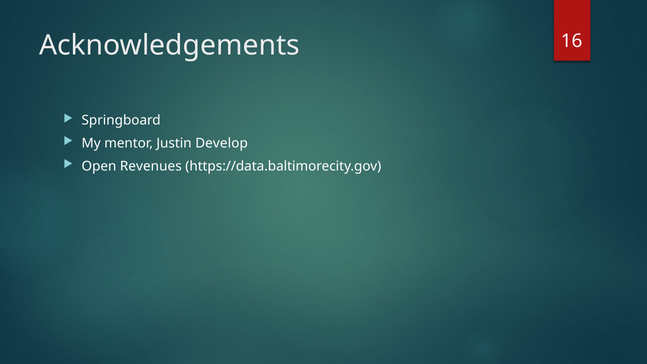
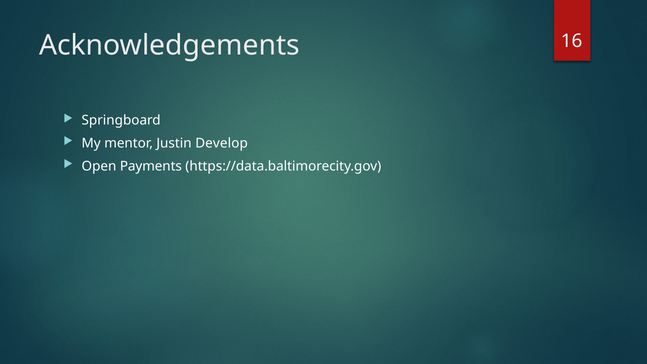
Revenues: Revenues -> Payments
